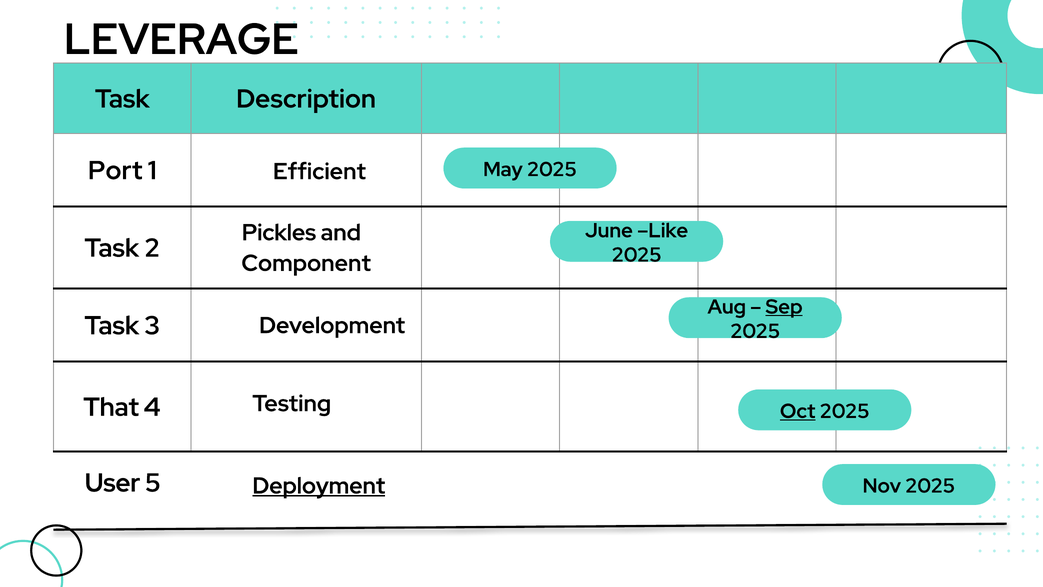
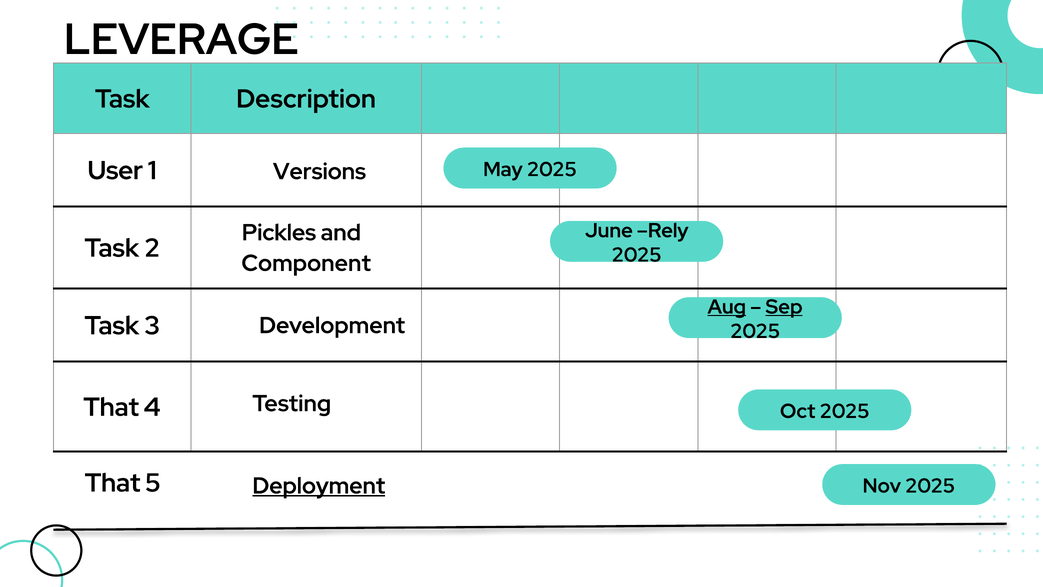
Port: Port -> User
Efficient: Efficient -> Versions
Like: Like -> Rely
Aug underline: none -> present
Oct underline: present -> none
User at (113, 483): User -> That
